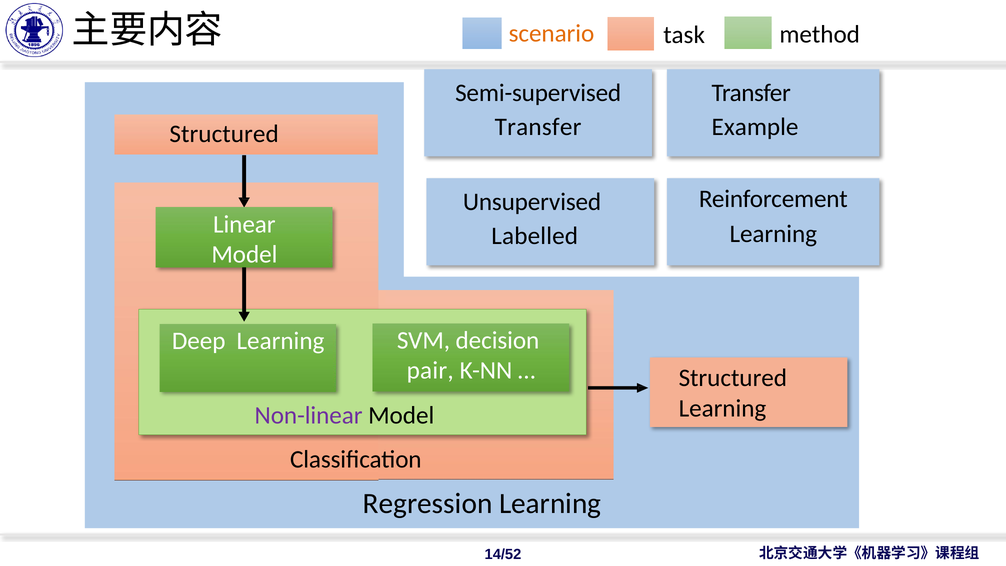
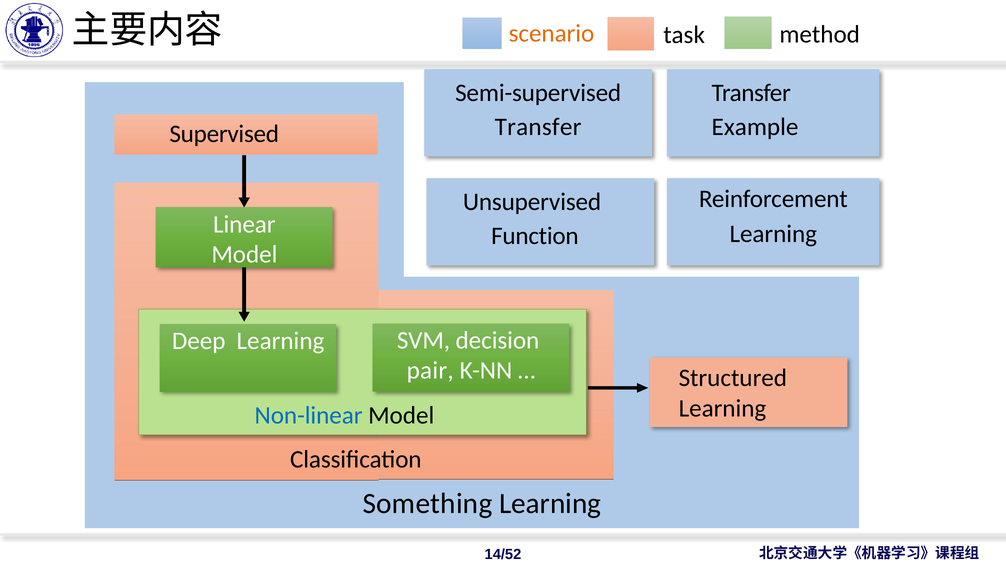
Structured at (224, 134): Structured -> Supervised
Labelled: Labelled -> Function
Non-linear colour: purple -> blue
Regression: Regression -> Something
